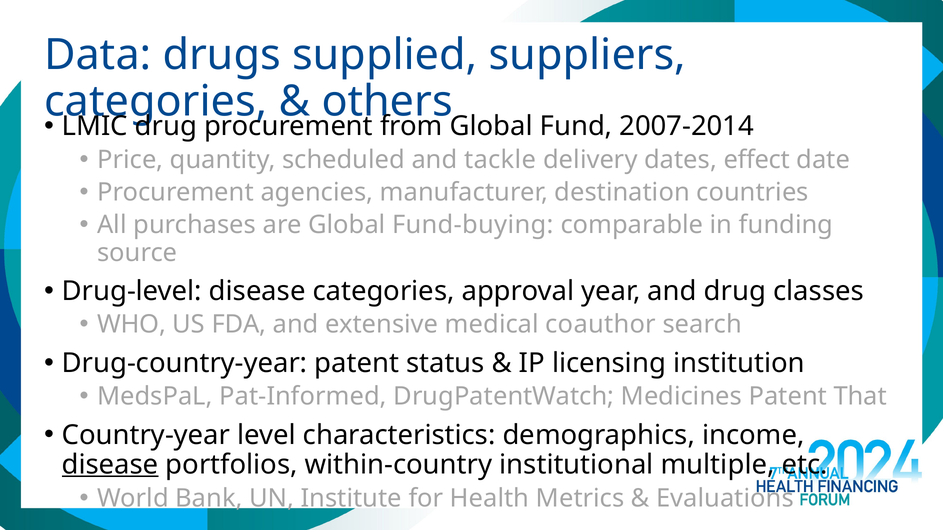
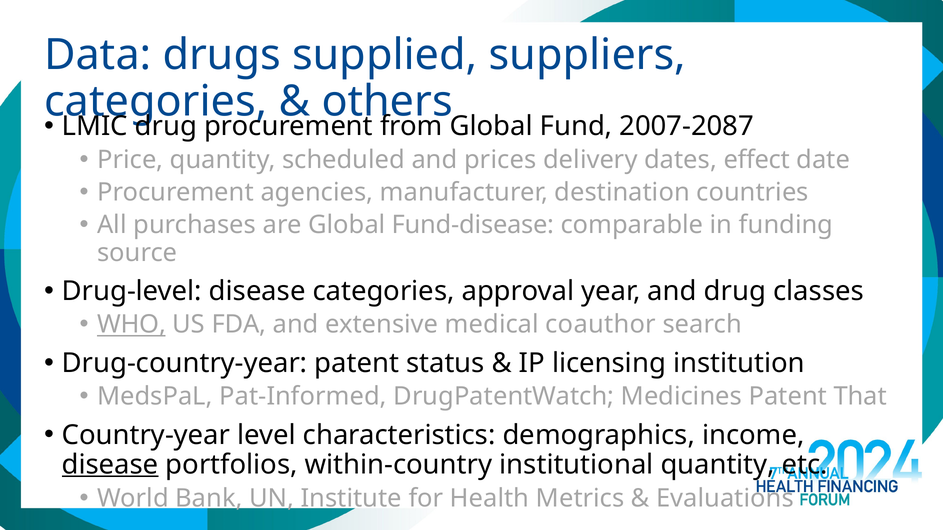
2007-2014: 2007-2014 -> 2007-2087
tackle: tackle -> prices
Fund-buying: Fund-buying -> Fund-disease
WHO underline: none -> present
institutional multiple: multiple -> quantity
